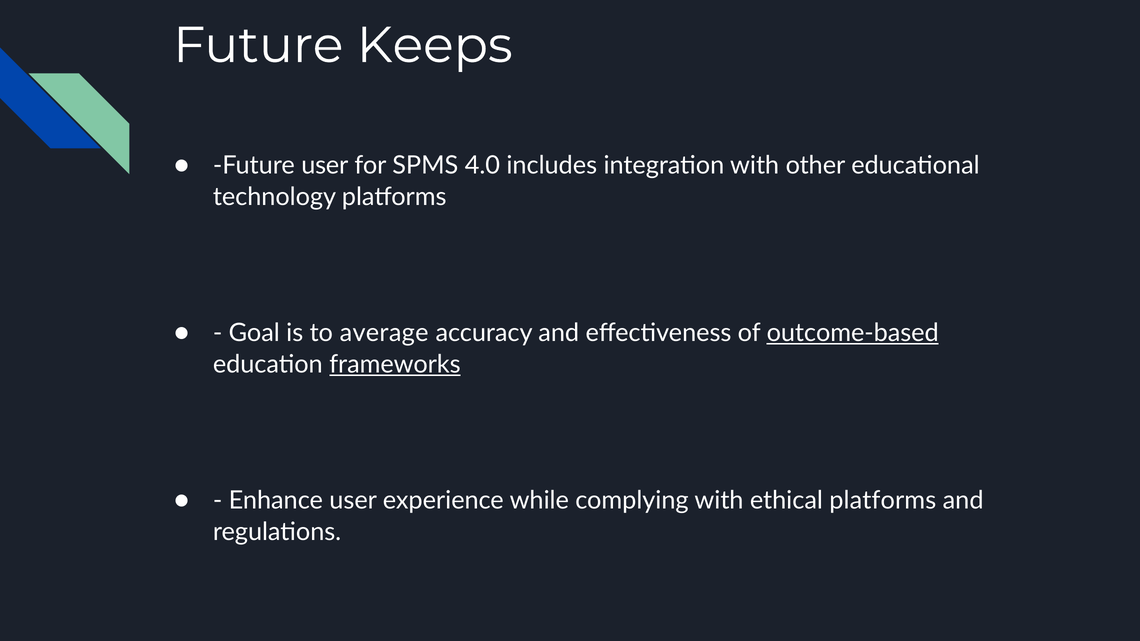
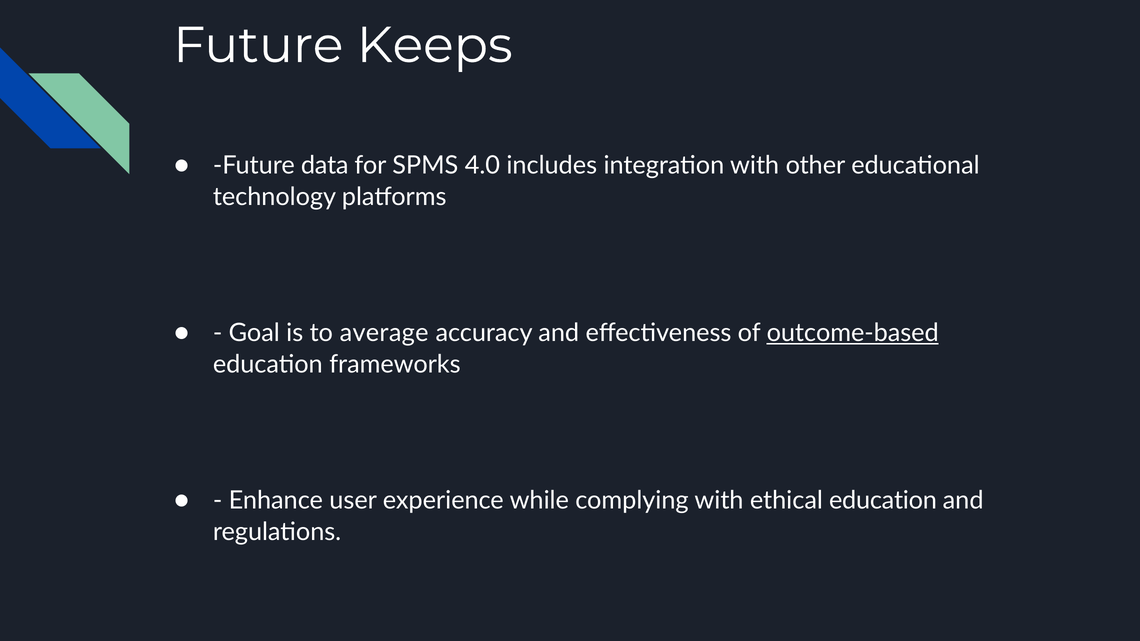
Future user: user -> data
frameworks underline: present -> none
ethical platforms: platforms -> education
